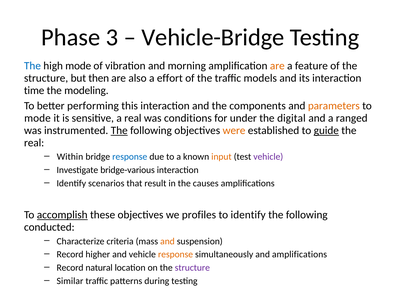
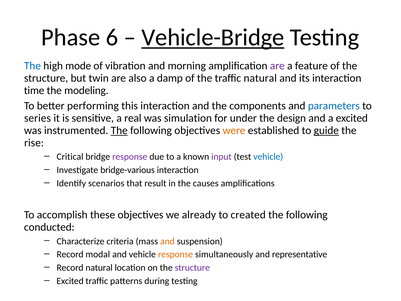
3: 3 -> 6
Vehicle-Bridge underline: none -> present
are at (277, 66) colour: orange -> purple
then: then -> twin
effort: effort -> damp
traffic models: models -> natural
parameters colour: orange -> blue
mode at (37, 118): mode -> series
conditions: conditions -> simulation
digital: digital -> design
a ranged: ranged -> excited
real at (34, 143): real -> rise
Within: Within -> Critical
response at (130, 157) colour: blue -> purple
input colour: orange -> purple
vehicle at (268, 157) colour: purple -> blue
accomplish underline: present -> none
profiles: profiles -> already
to identify: identify -> created
higher: higher -> modal
and amplifications: amplifications -> representative
Similar at (70, 281): Similar -> Excited
